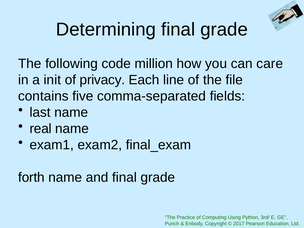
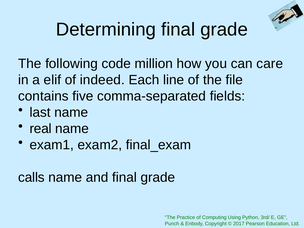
init: init -> elif
privacy: privacy -> indeed
forth: forth -> calls
